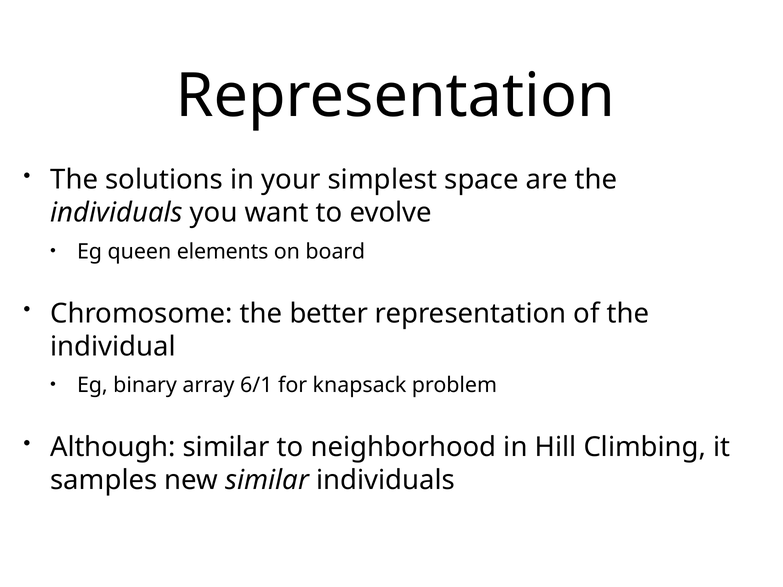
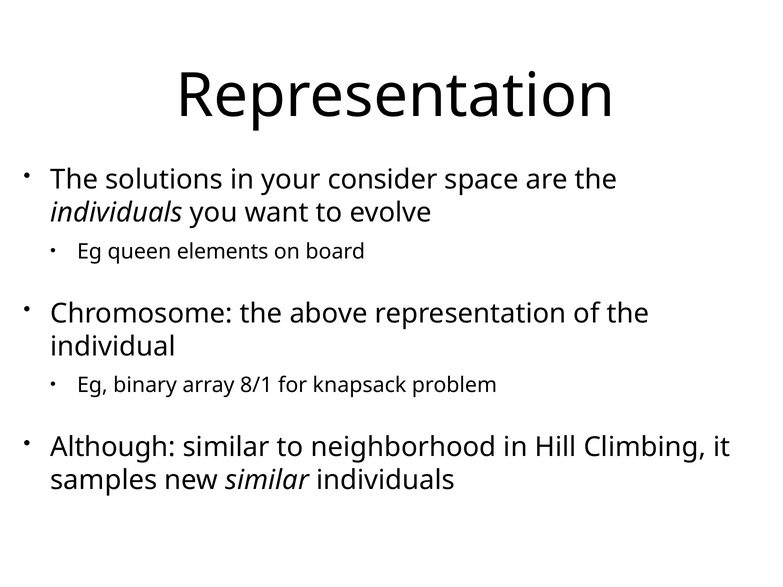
simplest: simplest -> consider
better: better -> above
6/1: 6/1 -> 8/1
